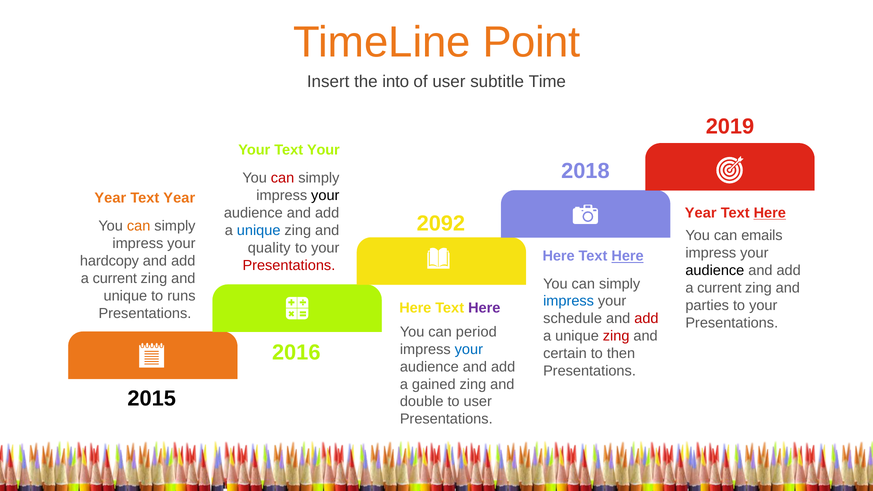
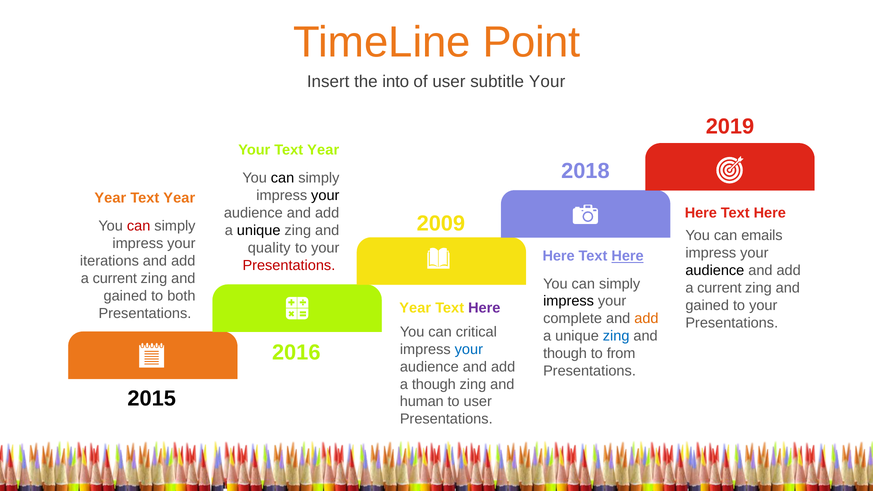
subtitle Time: Time -> Your
Your Text Your: Your -> Year
can at (283, 178) colour: red -> black
Year at (701, 213): Year -> Here
Here at (770, 213) underline: present -> none
2092: 2092 -> 2009
can at (139, 226) colour: orange -> red
unique at (259, 230) colour: blue -> black
hardcopy: hardcopy -> iterations
unique at (125, 296): unique -> gained
runs: runs -> both
impress at (569, 301) colour: blue -> black
parties at (707, 305): parties -> gained
Here at (415, 308): Here -> Year
schedule: schedule -> complete
add at (646, 319) colour: red -> orange
period: period -> critical
zing at (616, 336) colour: red -> blue
certain at (565, 354): certain -> though
then: then -> from
a gained: gained -> though
double: double -> human
